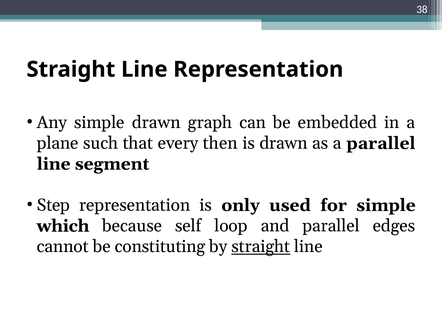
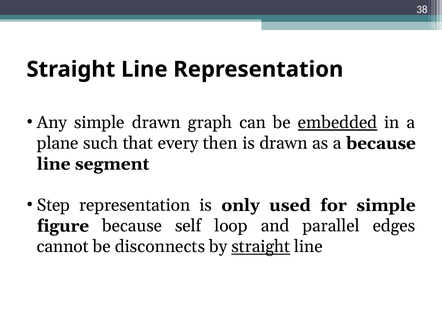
embedded underline: none -> present
a parallel: parallel -> because
which: which -> figure
constituting: constituting -> disconnects
